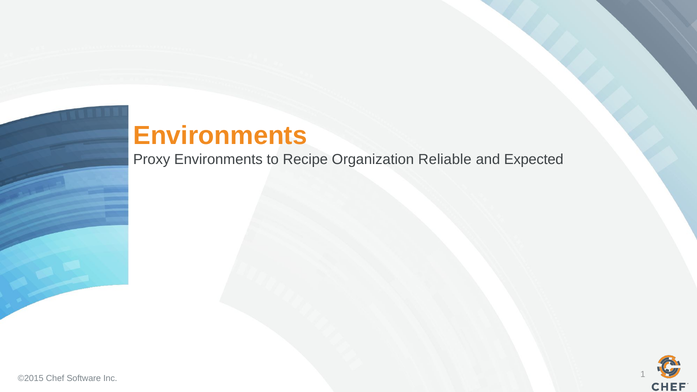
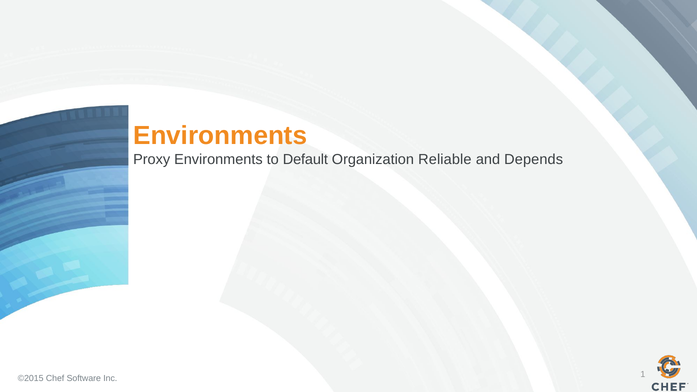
Recipe: Recipe -> Default
Expected: Expected -> Depends
